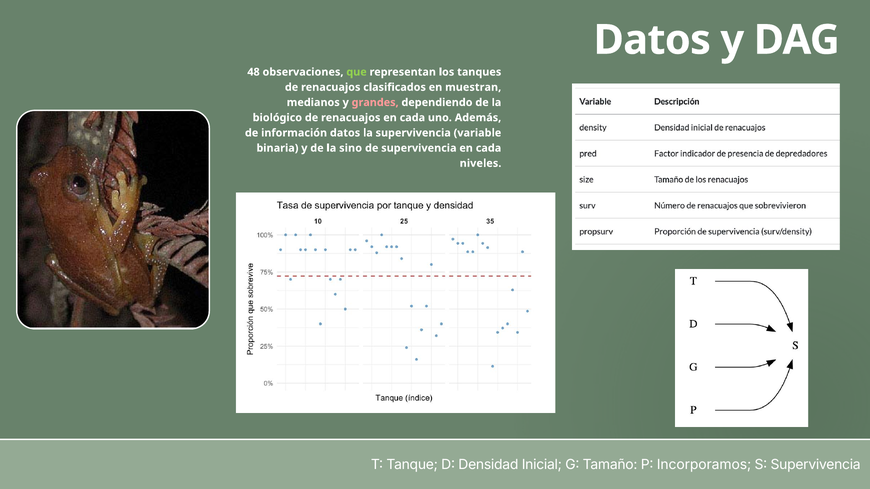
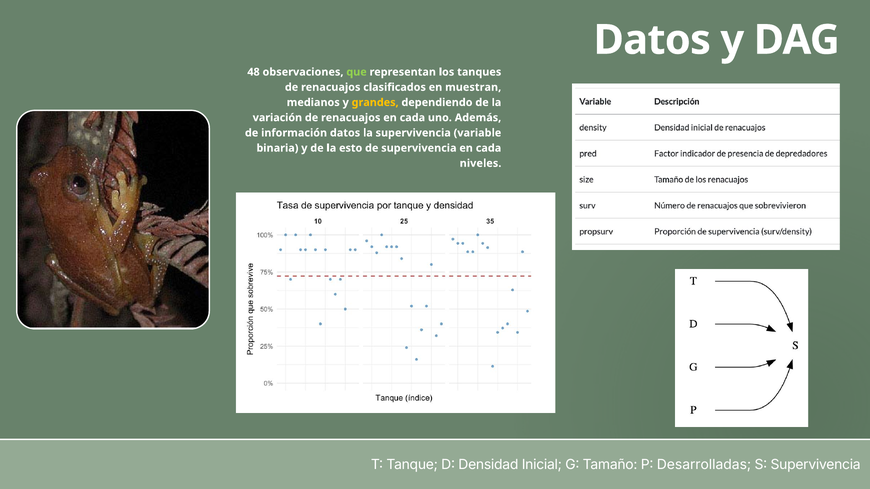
grandes colour: pink -> yellow
biológico: biológico -> variación
sino: sino -> esto
Incorporamos: Incorporamos -> Desarrolladas
